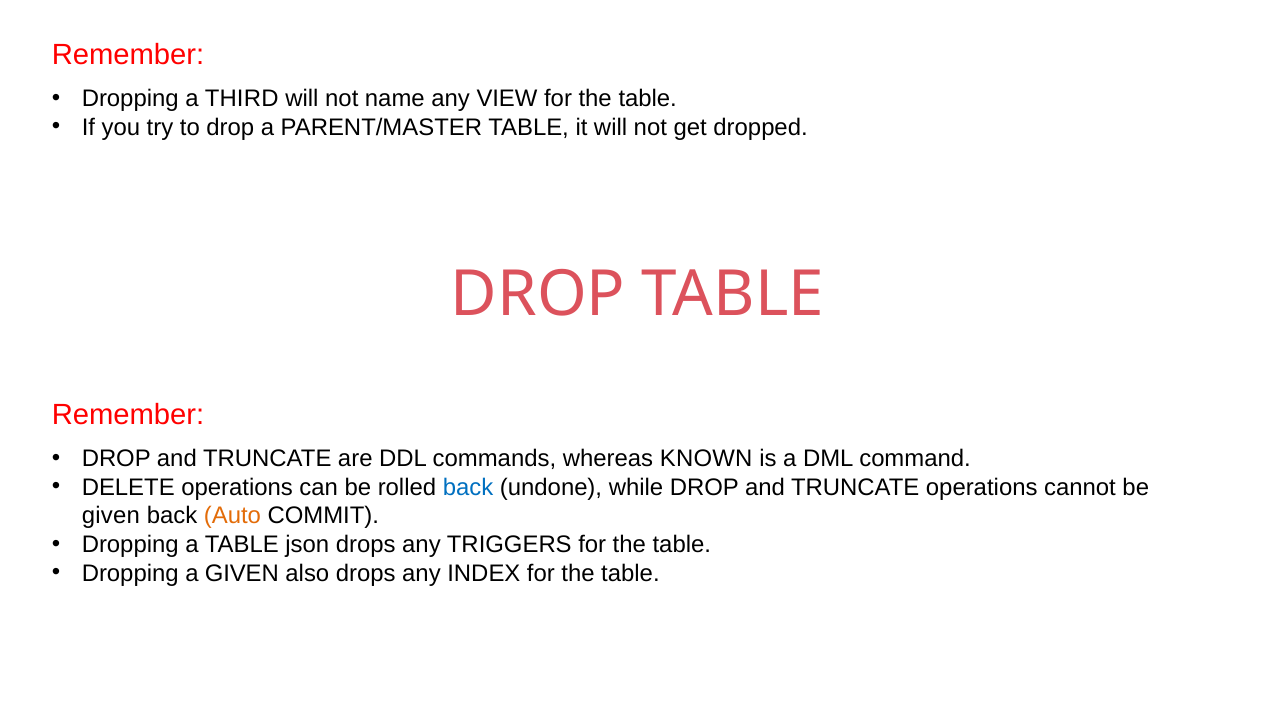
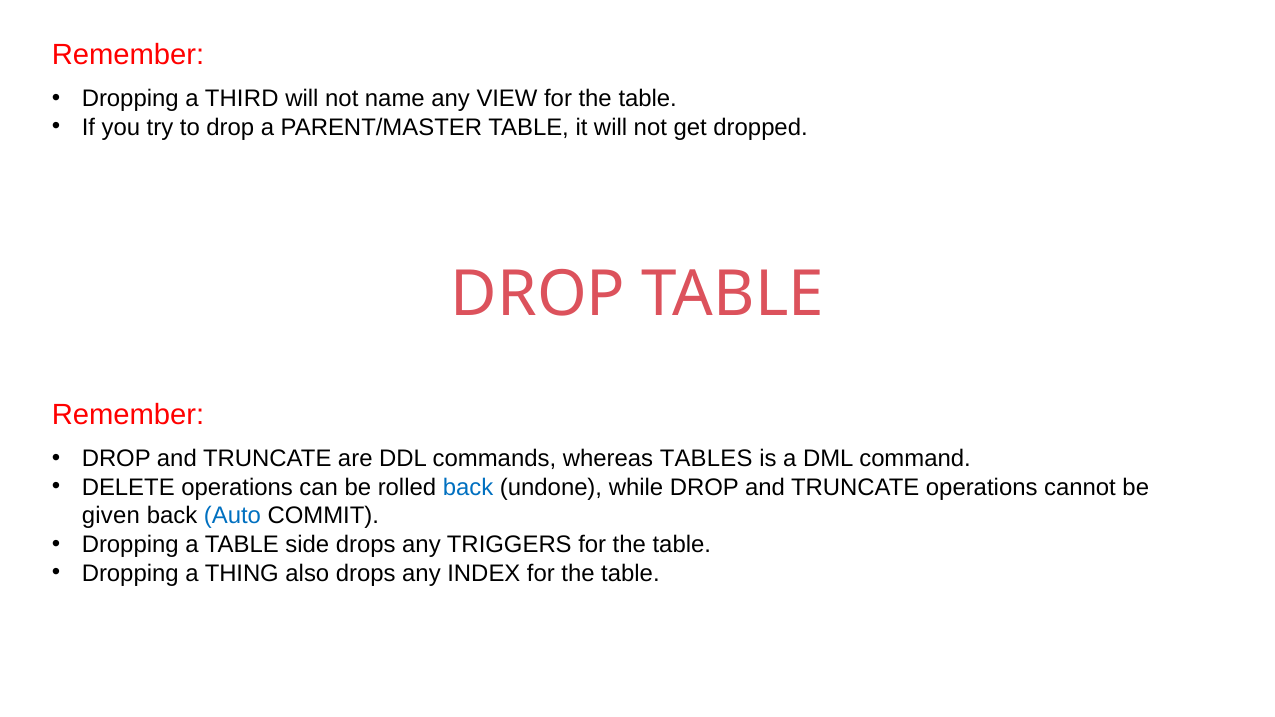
KNOWN: KNOWN -> TABLES
Auto colour: orange -> blue
json: json -> side
a GIVEN: GIVEN -> THING
